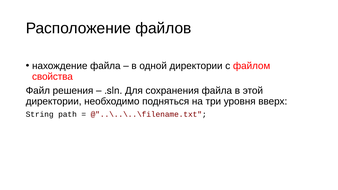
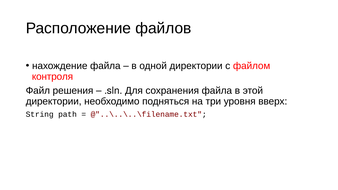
свойства: свойства -> контроля
